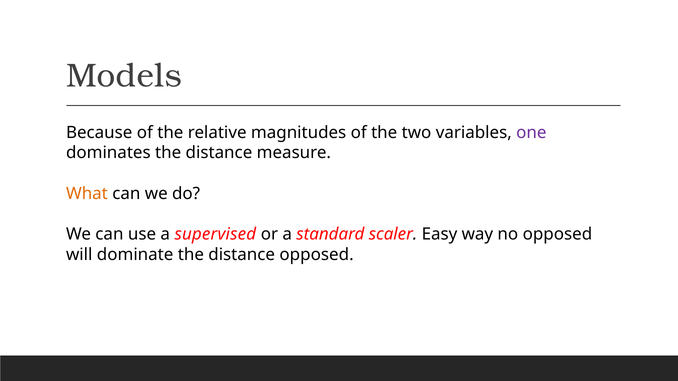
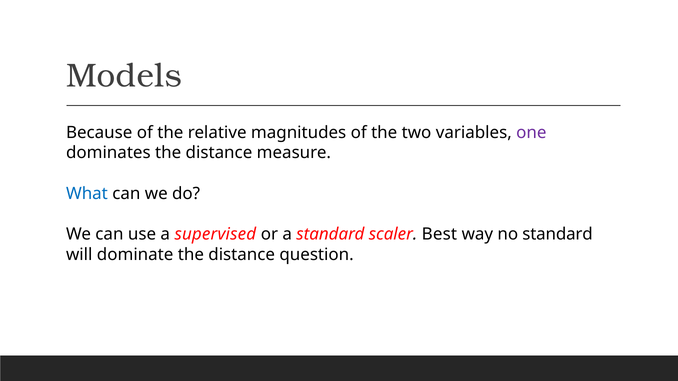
What colour: orange -> blue
Easy: Easy -> Best
no opposed: opposed -> standard
distance opposed: opposed -> question
